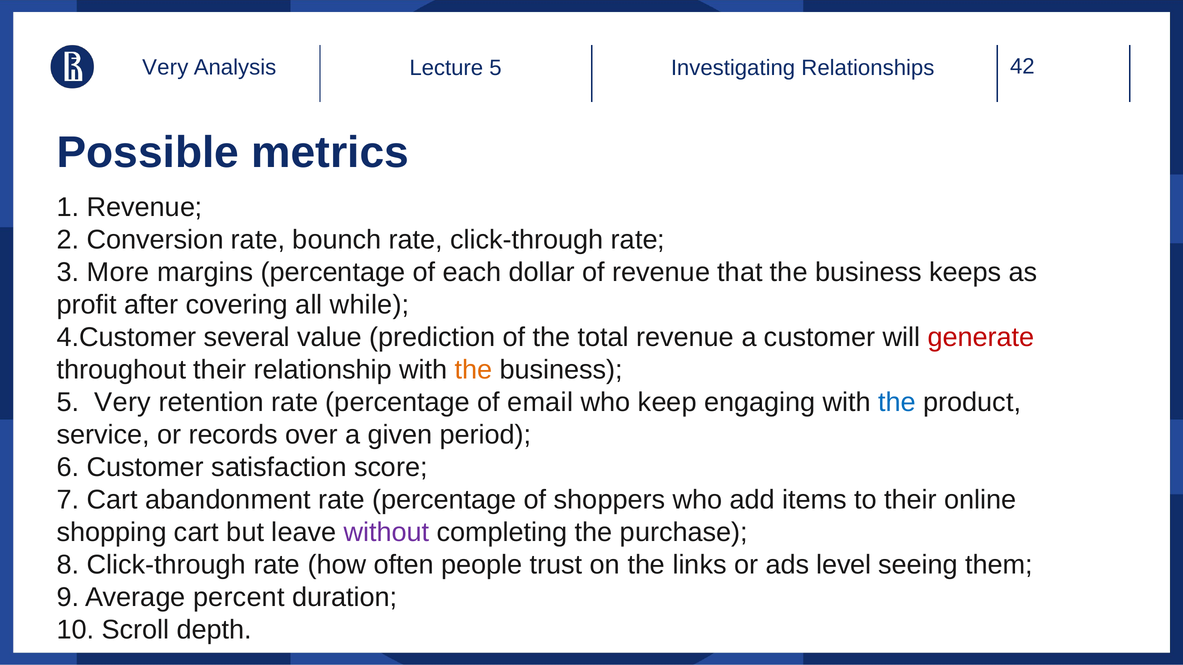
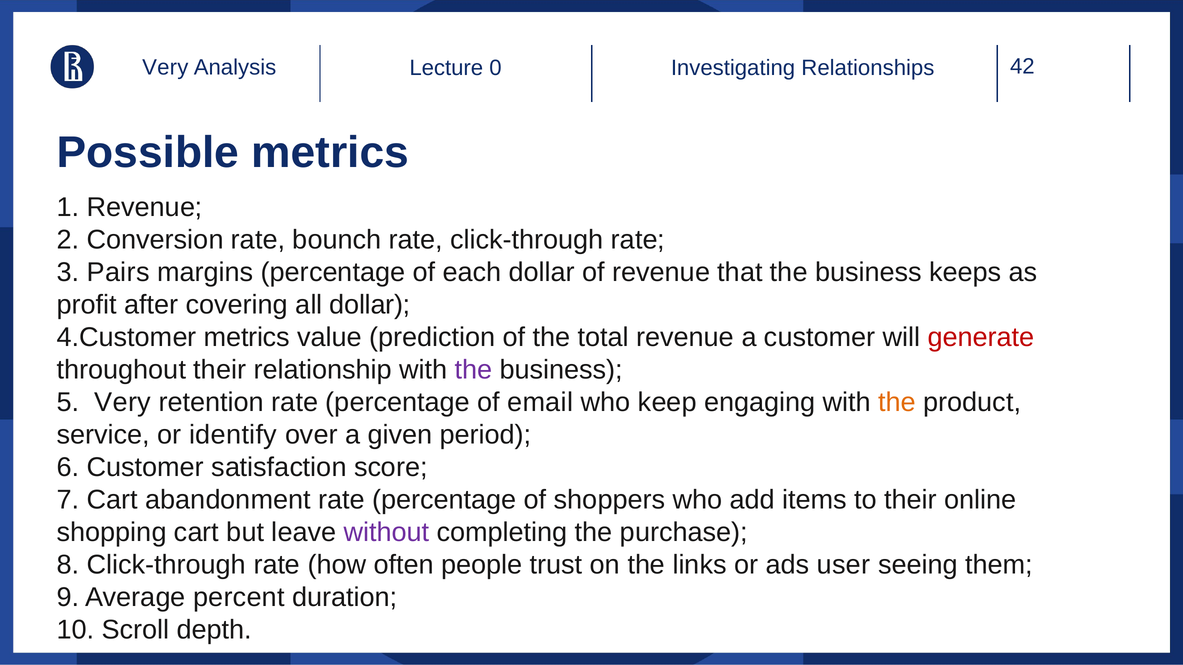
Lecture 5: 5 -> 0
More: More -> Pairs
all while: while -> dollar
4.Customer several: several -> metrics
the at (473, 370) colour: orange -> purple
the at (897, 402) colour: blue -> orange
records: records -> identify
level: level -> user
